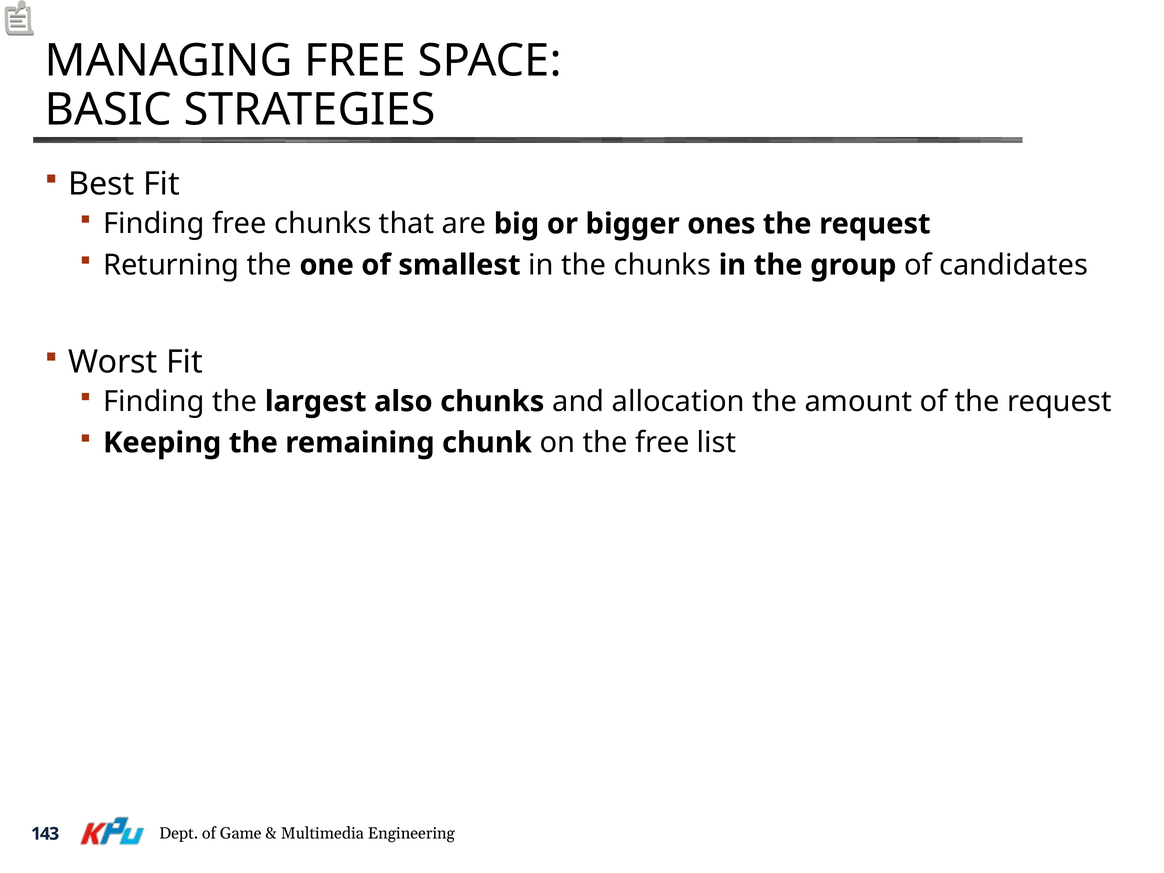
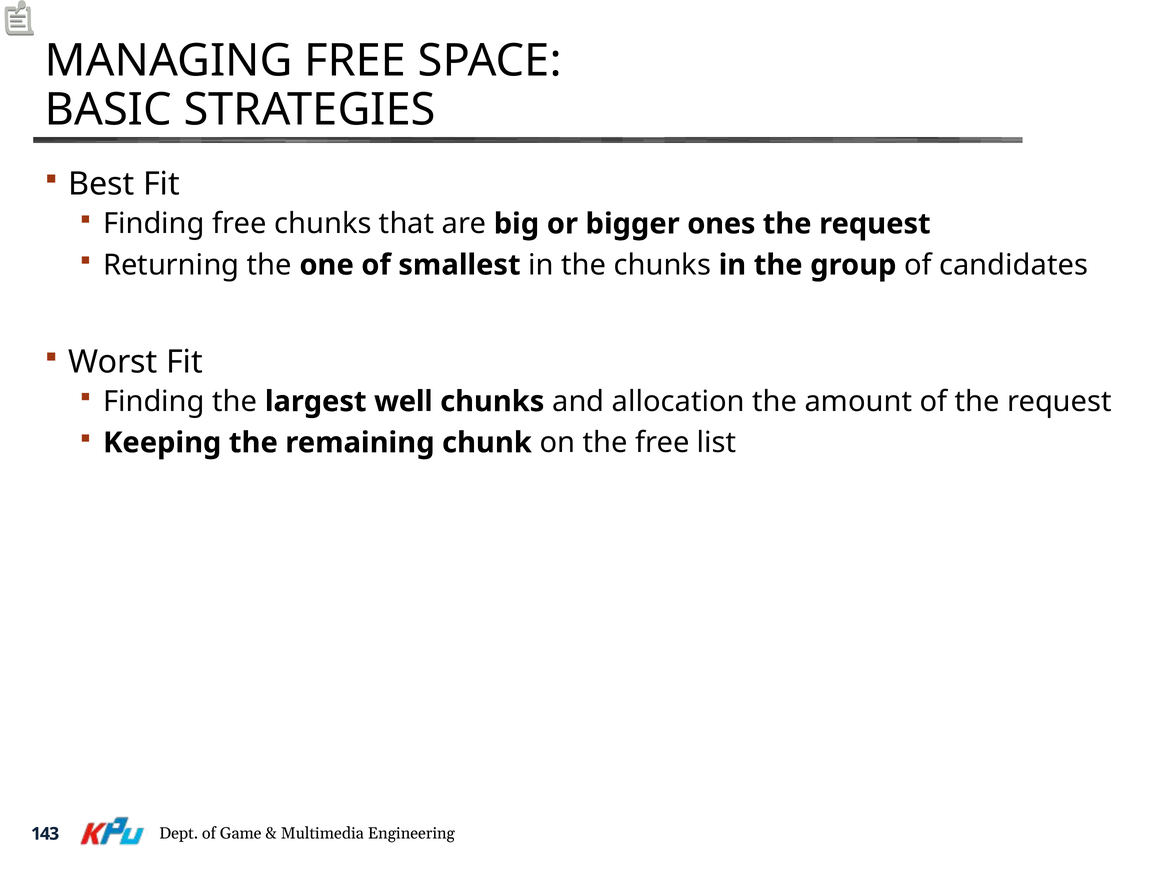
also: also -> well
